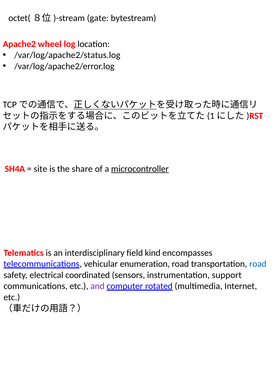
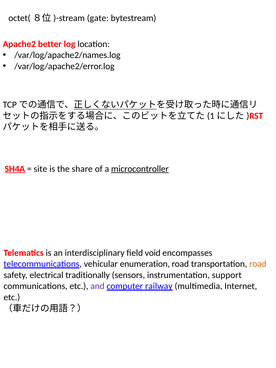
wheel: wheel -> better
/var/log/apache2/status.log: /var/log/apache2/status.log -> /var/log/apache2/names.log
SH4A underline: none -> present
kind: kind -> void
road at (258, 264) colour: blue -> orange
coordinated: coordinated -> traditionally
rotated: rotated -> railway
